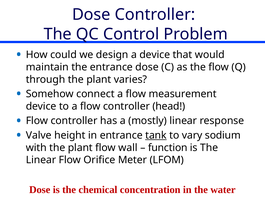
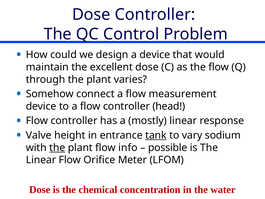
the entrance: entrance -> excellent
the at (57, 147) underline: none -> present
wall: wall -> info
function: function -> possible
